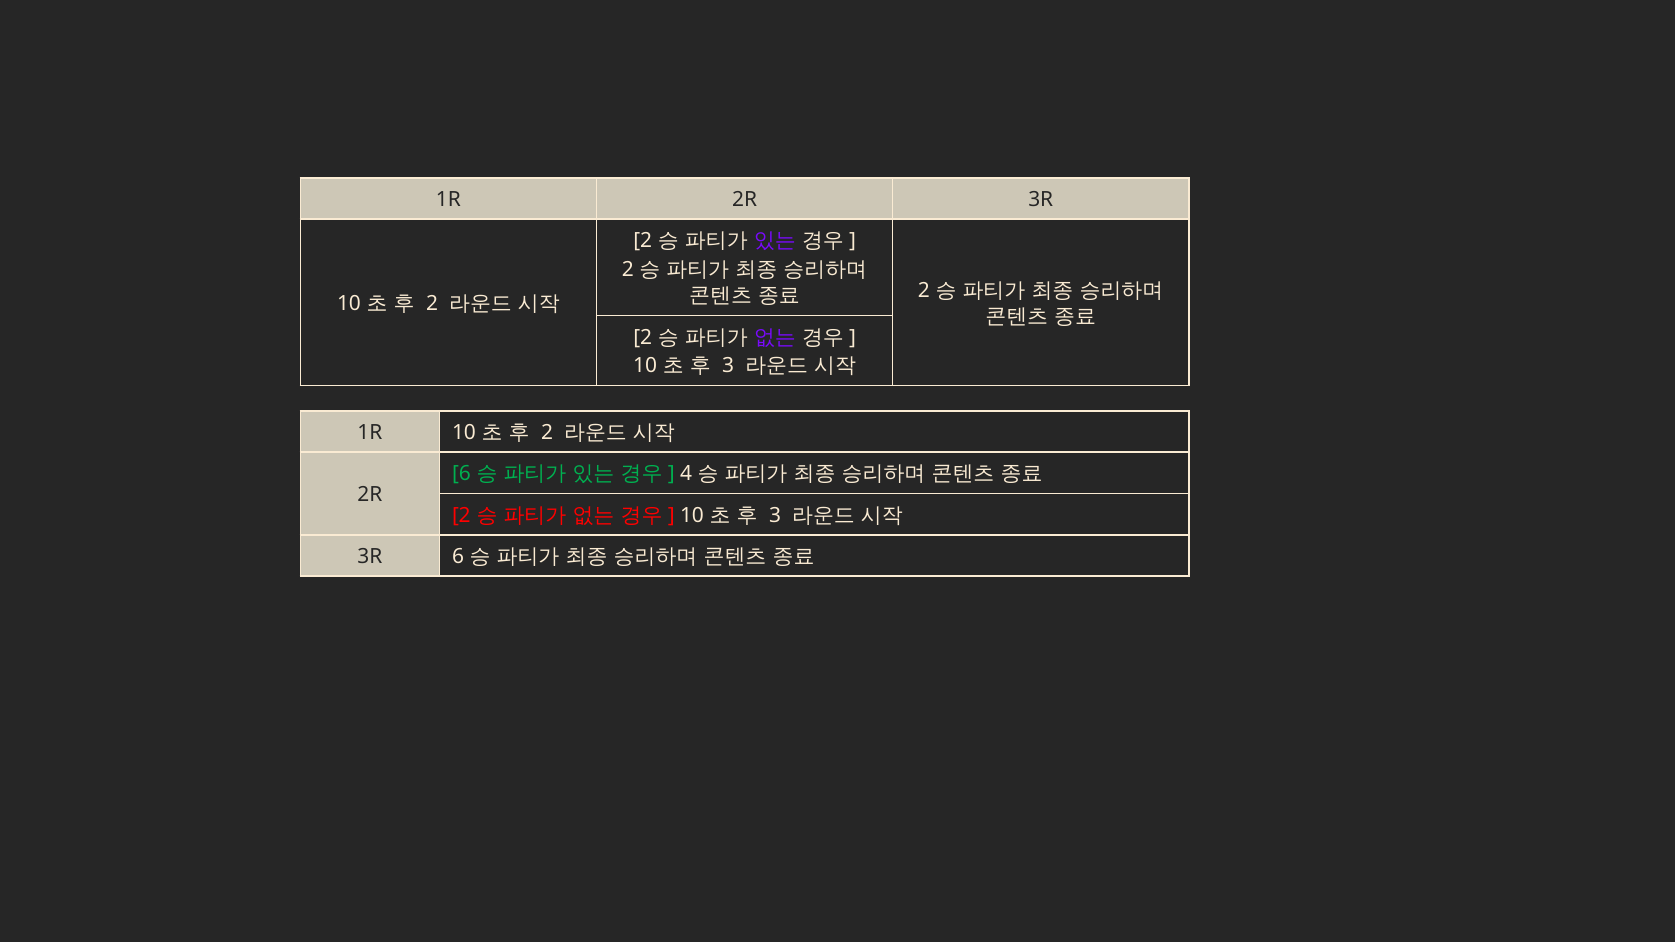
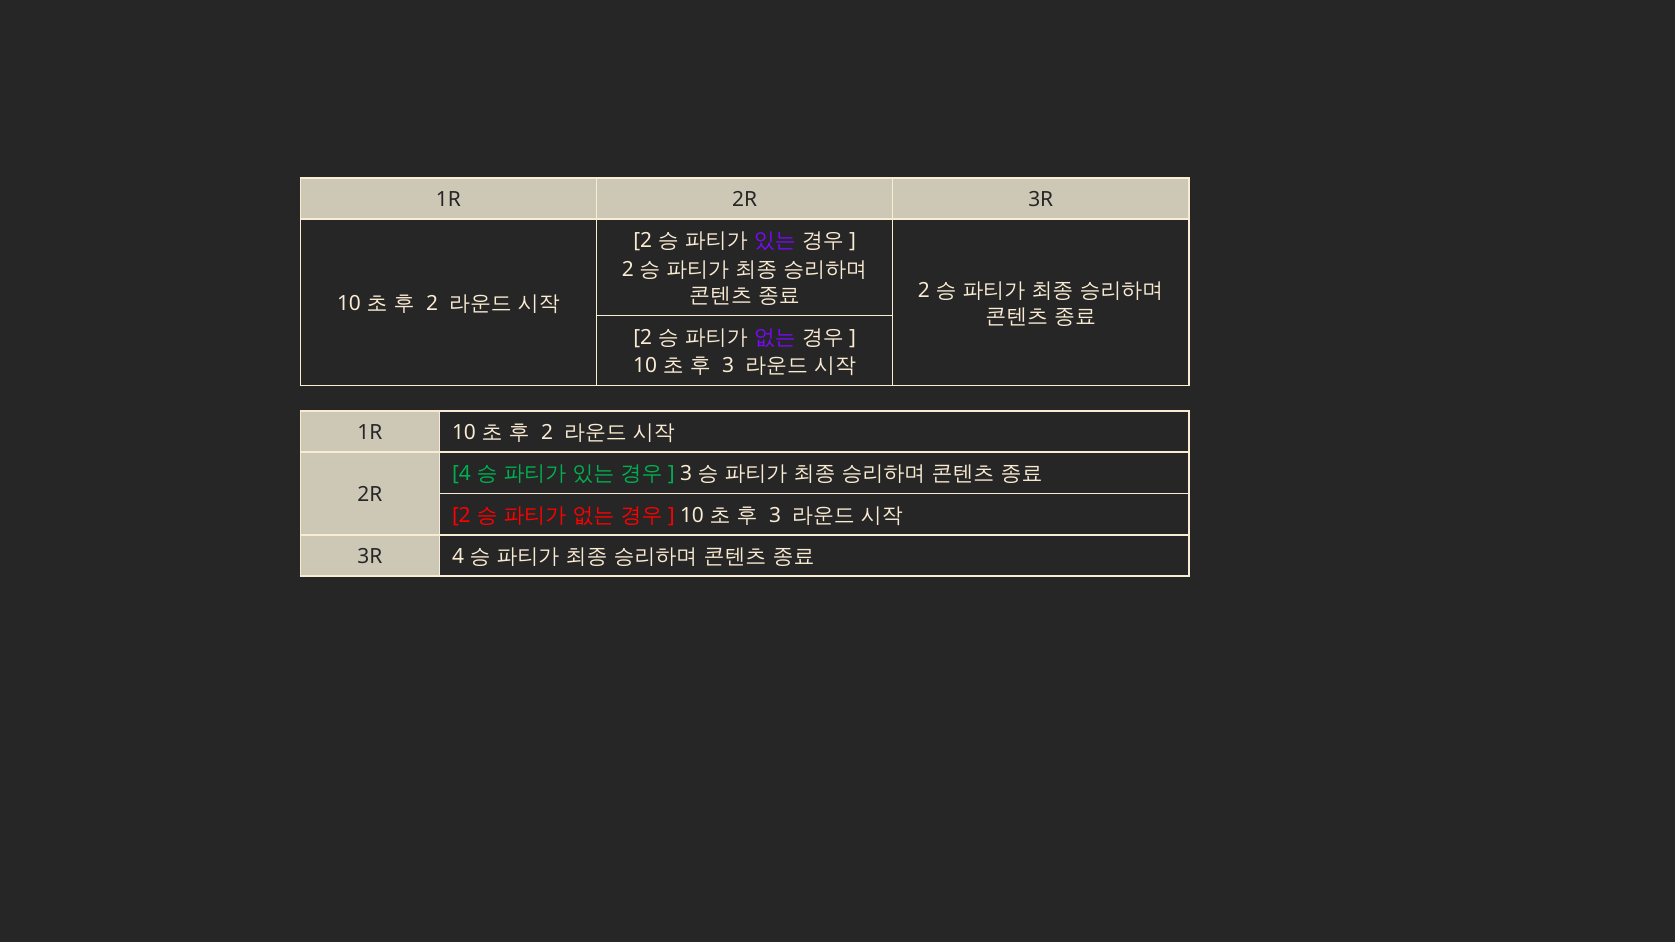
6 at (461, 474): 6 -> 4
4 at (686, 474): 4 -> 3
3R 6: 6 -> 4
